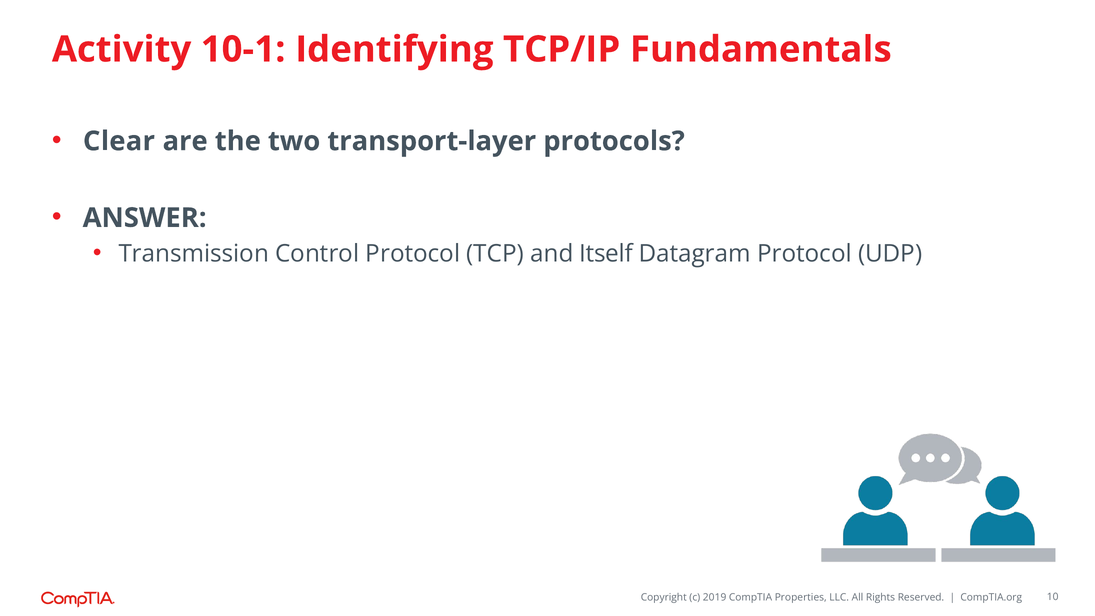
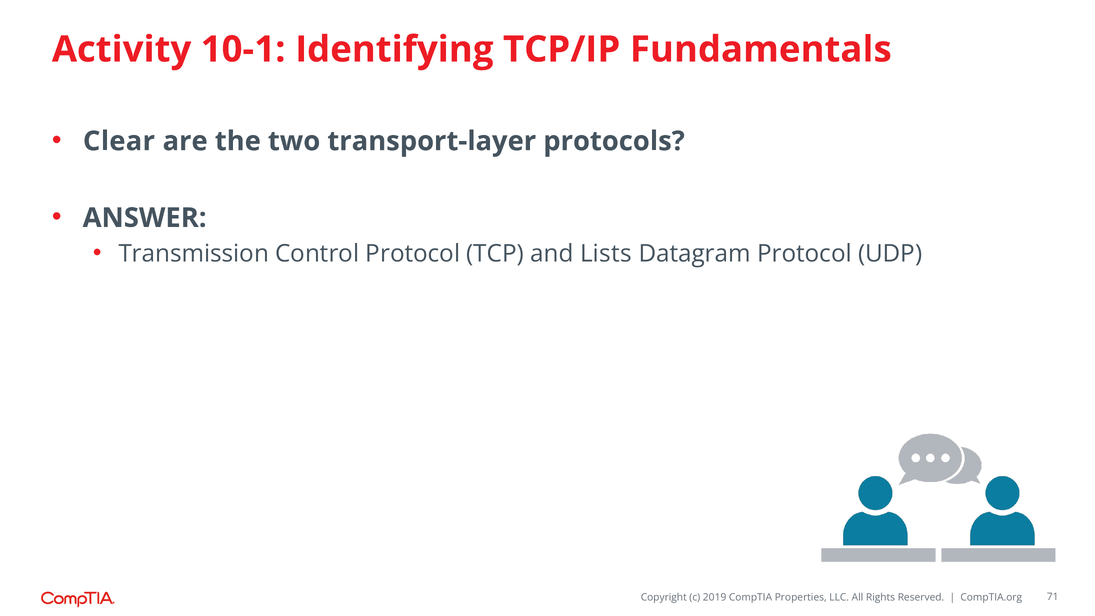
Itself: Itself -> Lists
10: 10 -> 71
